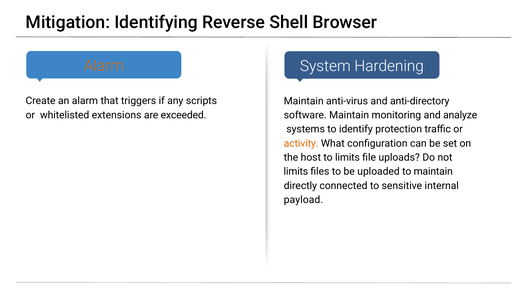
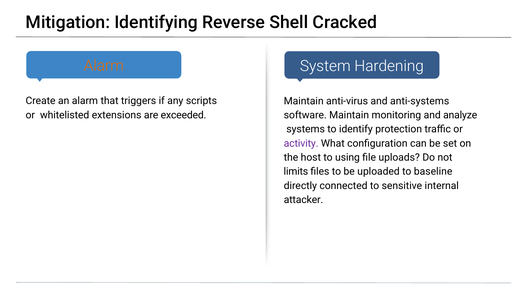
Browser: Browser -> Cracked
anti-directory: anti-directory -> anti-systems
activity colour: orange -> purple
to limits: limits -> using
to maintain: maintain -> baseline
payload: payload -> attacker
